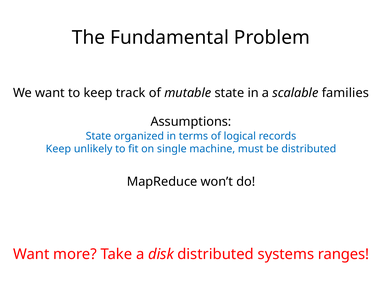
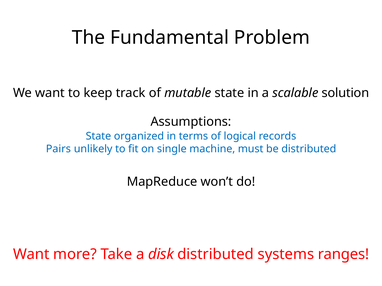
families: families -> solution
Keep at (58, 149): Keep -> Pairs
